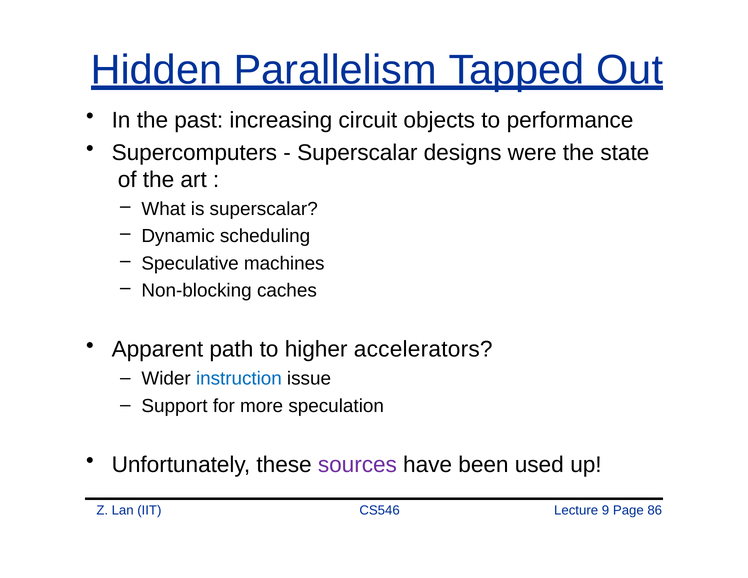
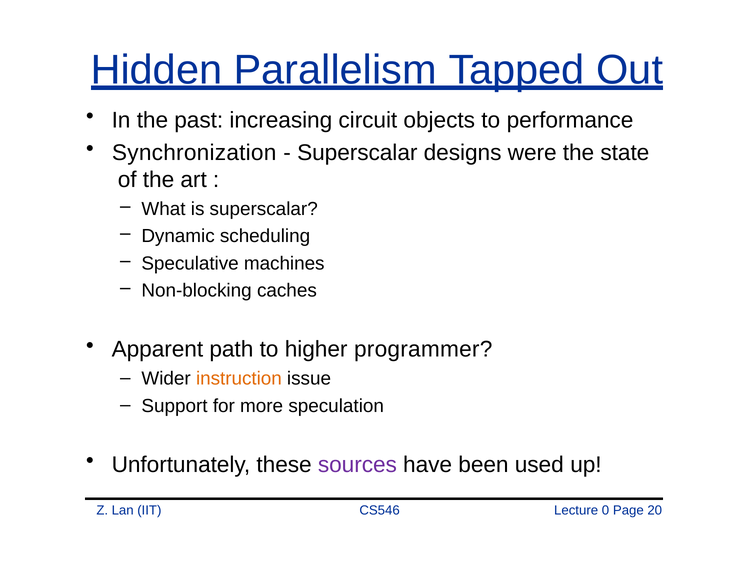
Supercomputers: Supercomputers -> Synchronization
accelerators: accelerators -> programmer
instruction colour: blue -> orange
9: 9 -> 0
86: 86 -> 20
